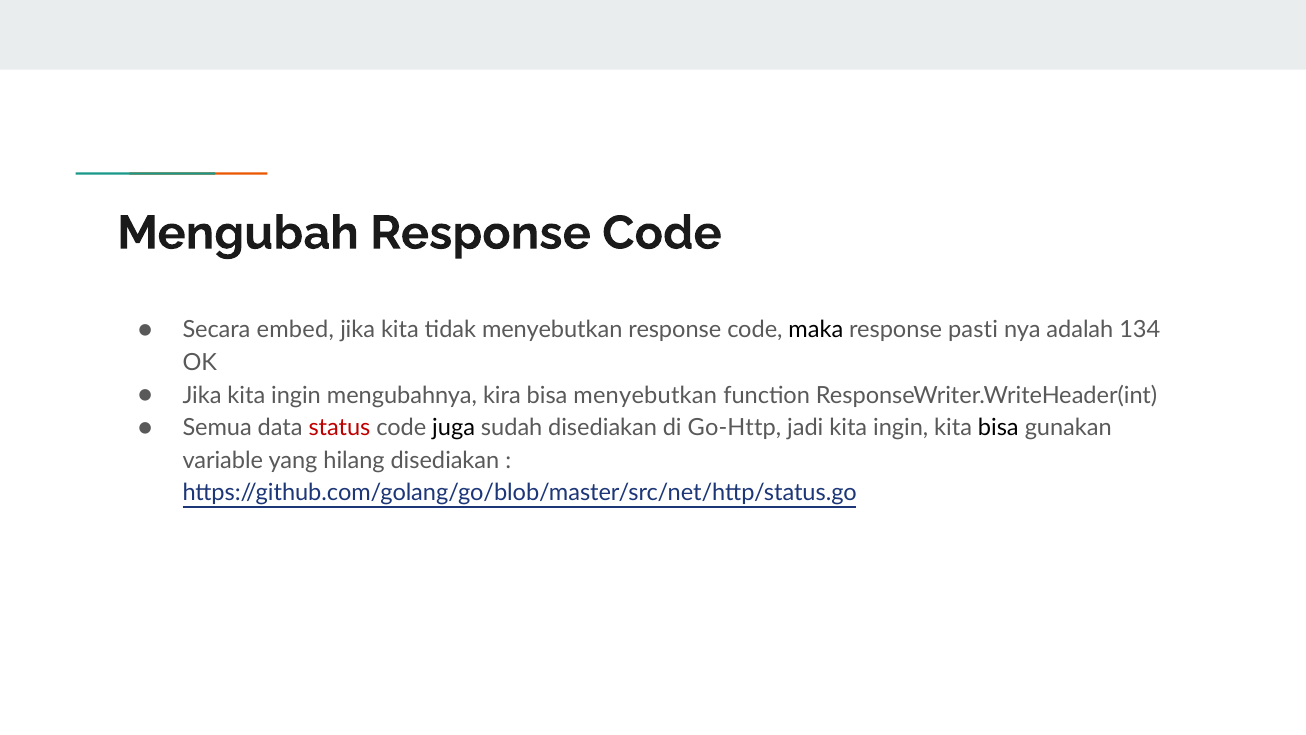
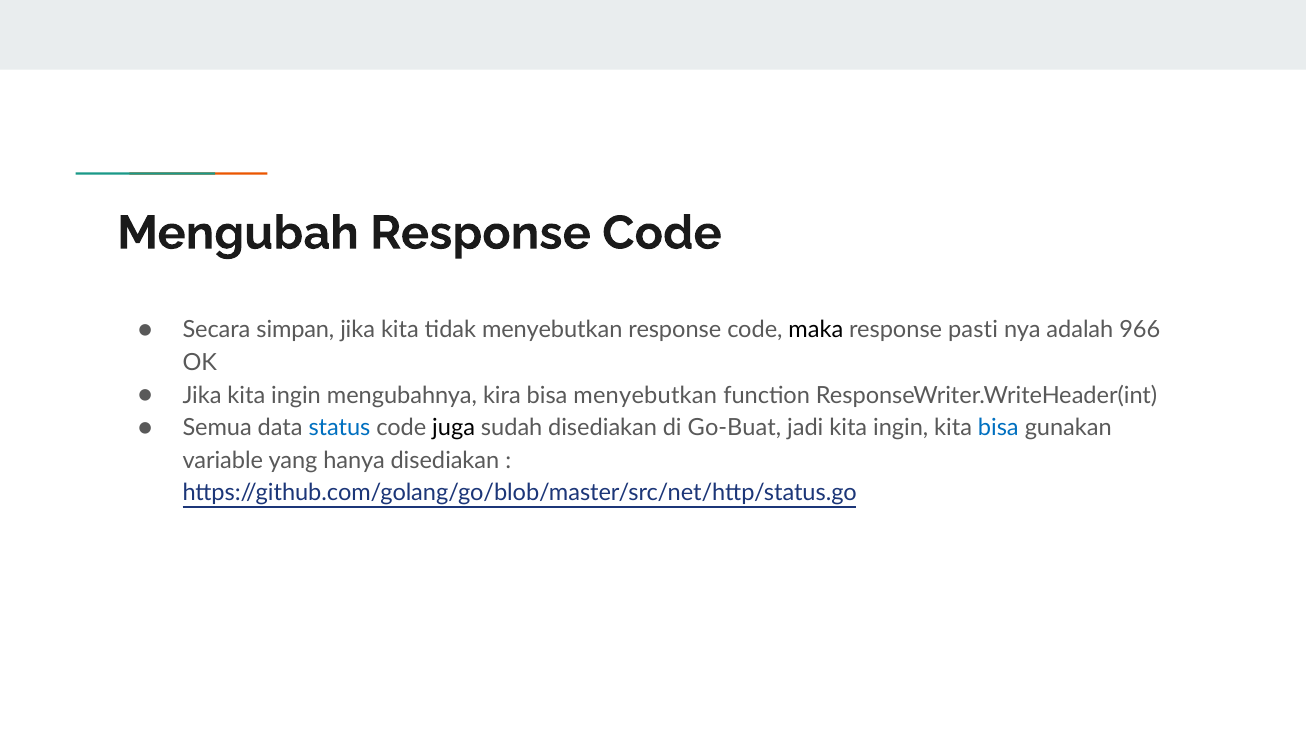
embed: embed -> simpan
134: 134 -> 966
status colour: red -> blue
Go-Http: Go-Http -> Go-Buat
bisa at (998, 428) colour: black -> blue
hilang: hilang -> hanya
